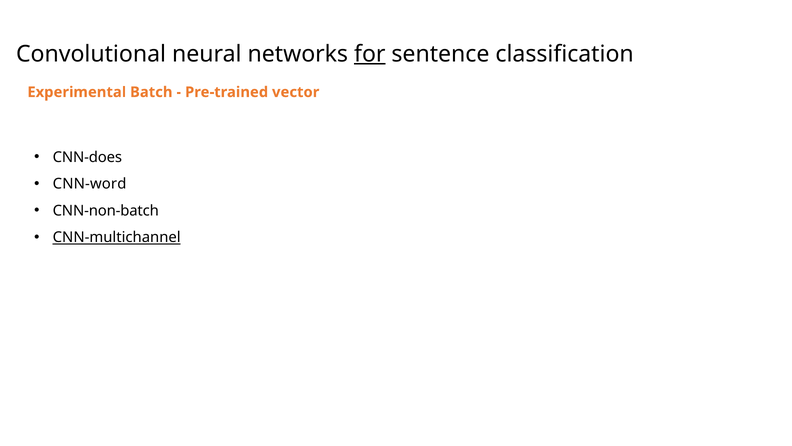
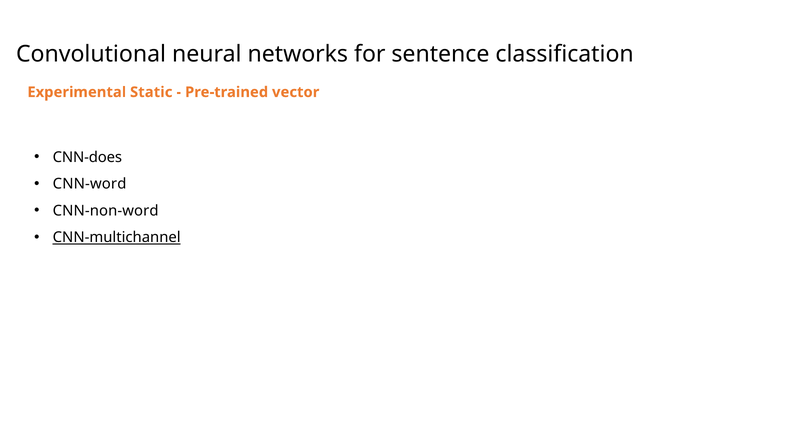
for underline: present -> none
Batch: Batch -> Static
CNN-non-batch: CNN-non-batch -> CNN-non-word
